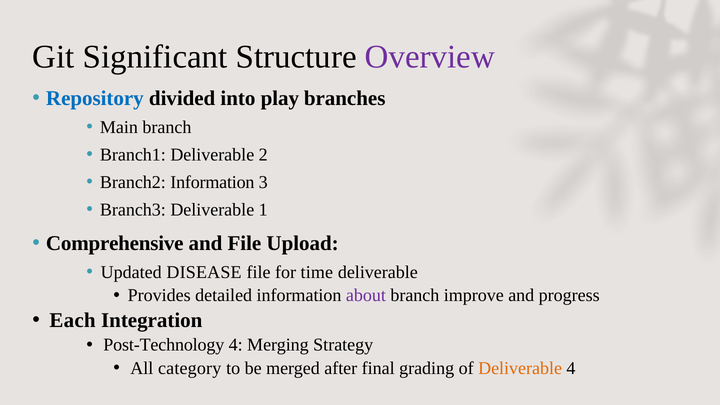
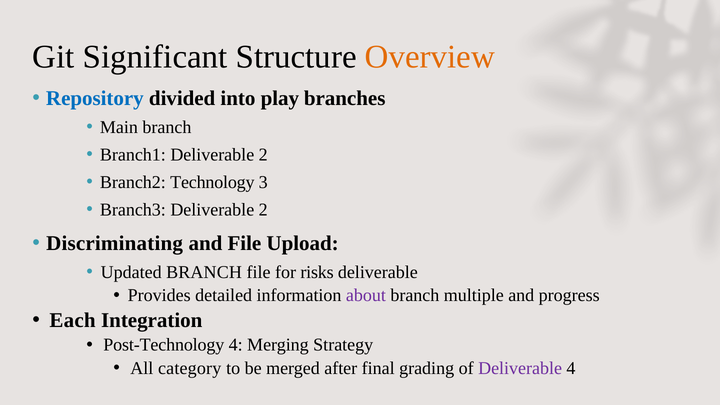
Overview colour: purple -> orange
Branch2 Information: Information -> Technology
Branch3 Deliverable 1: 1 -> 2
Comprehensive: Comprehensive -> Discriminating
Updated DISEASE: DISEASE -> BRANCH
time: time -> risks
improve: improve -> multiple
Deliverable at (520, 368) colour: orange -> purple
